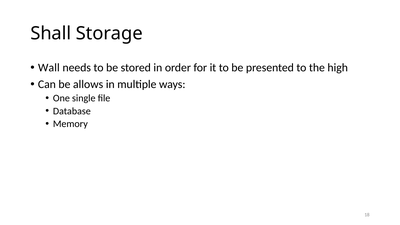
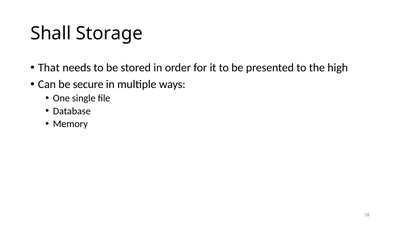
Wall: Wall -> That
allows: allows -> secure
